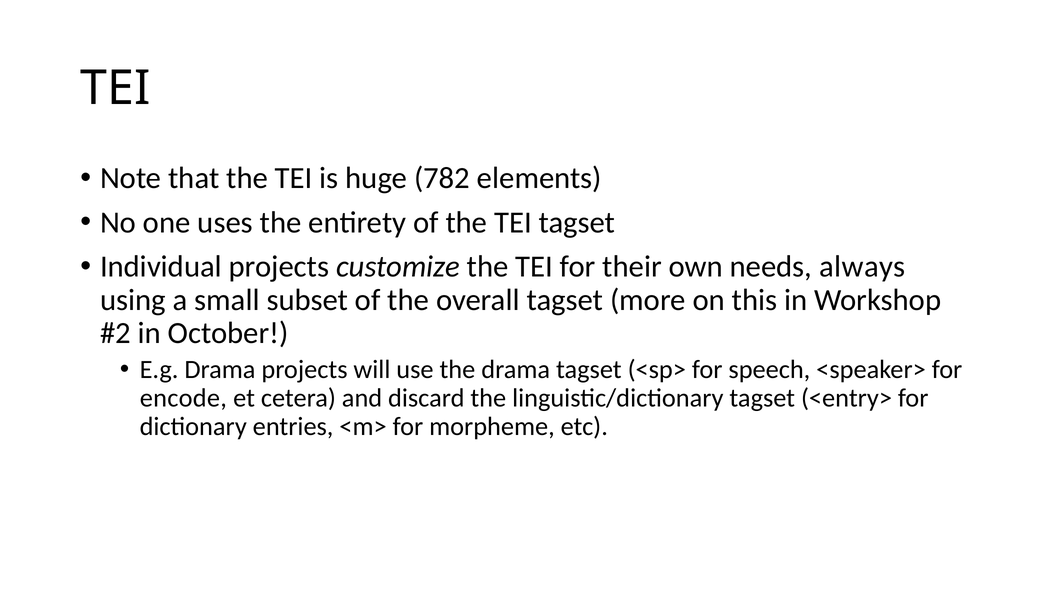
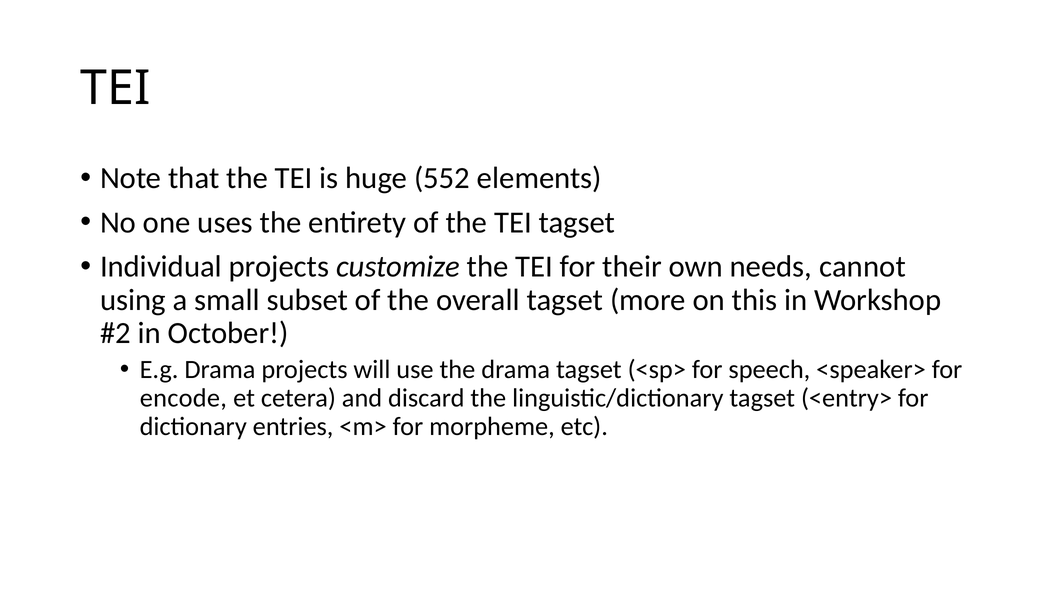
782: 782 -> 552
always: always -> cannot
